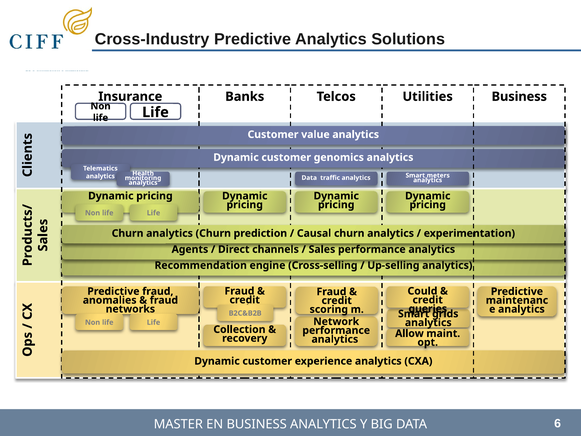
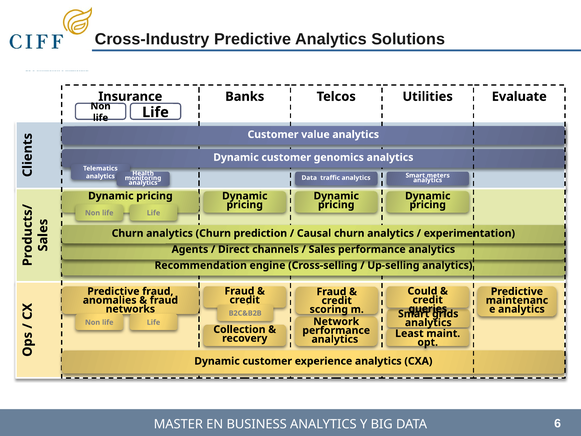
Business at (519, 97): Business -> Evaluate
Allow: Allow -> Least
